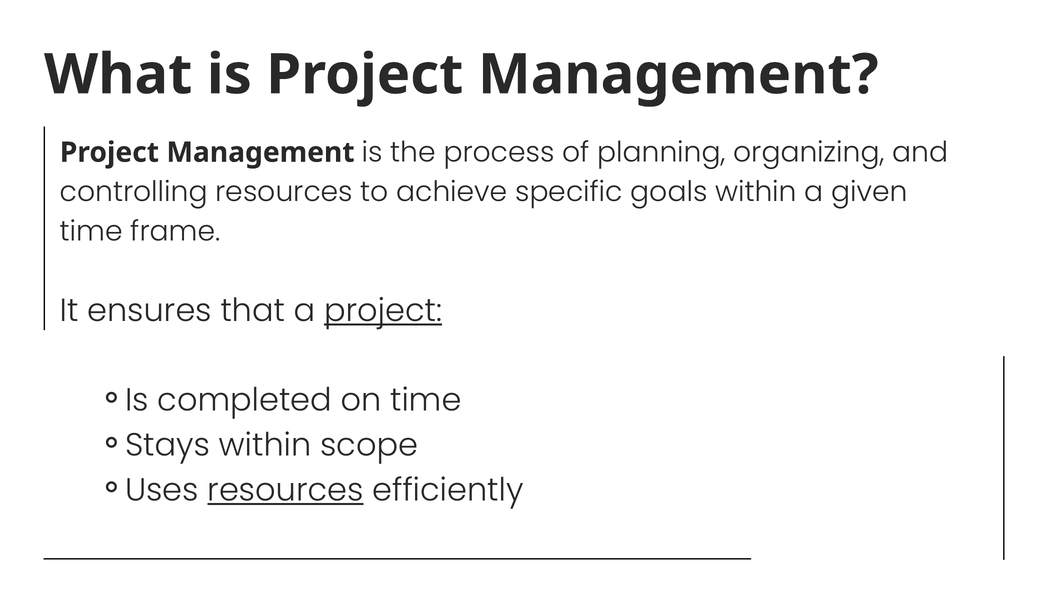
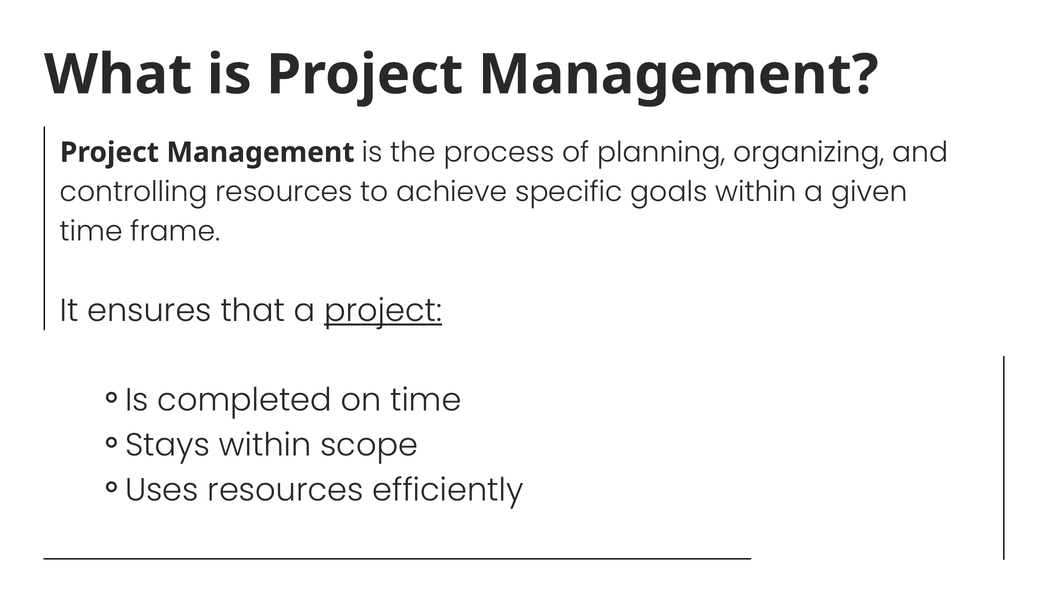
resources at (285, 490) underline: present -> none
